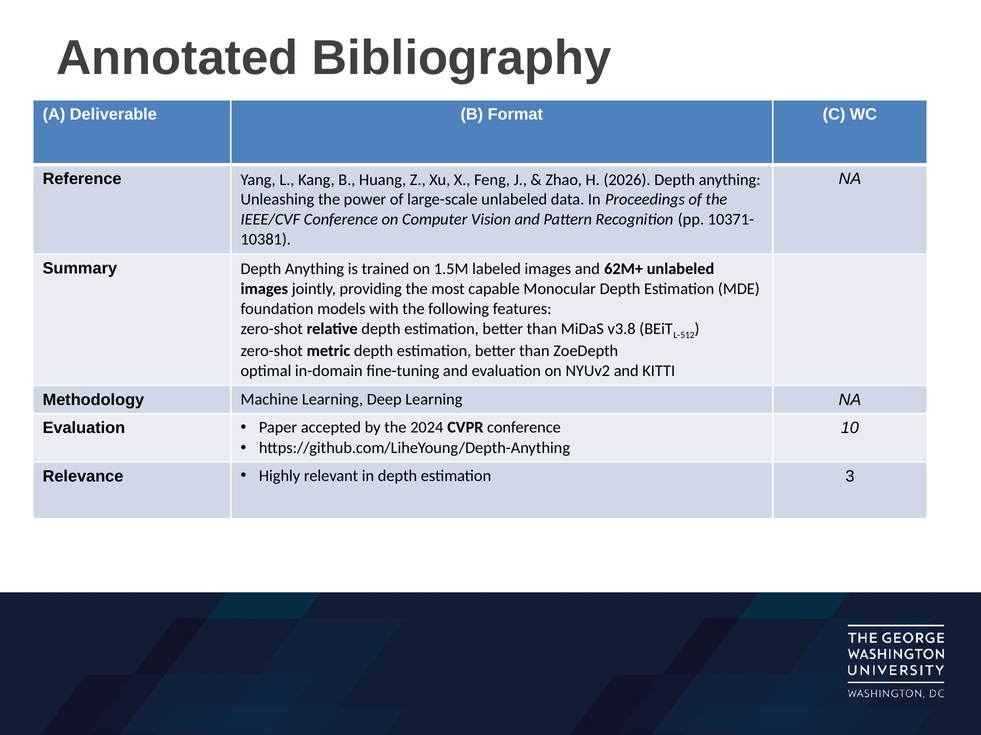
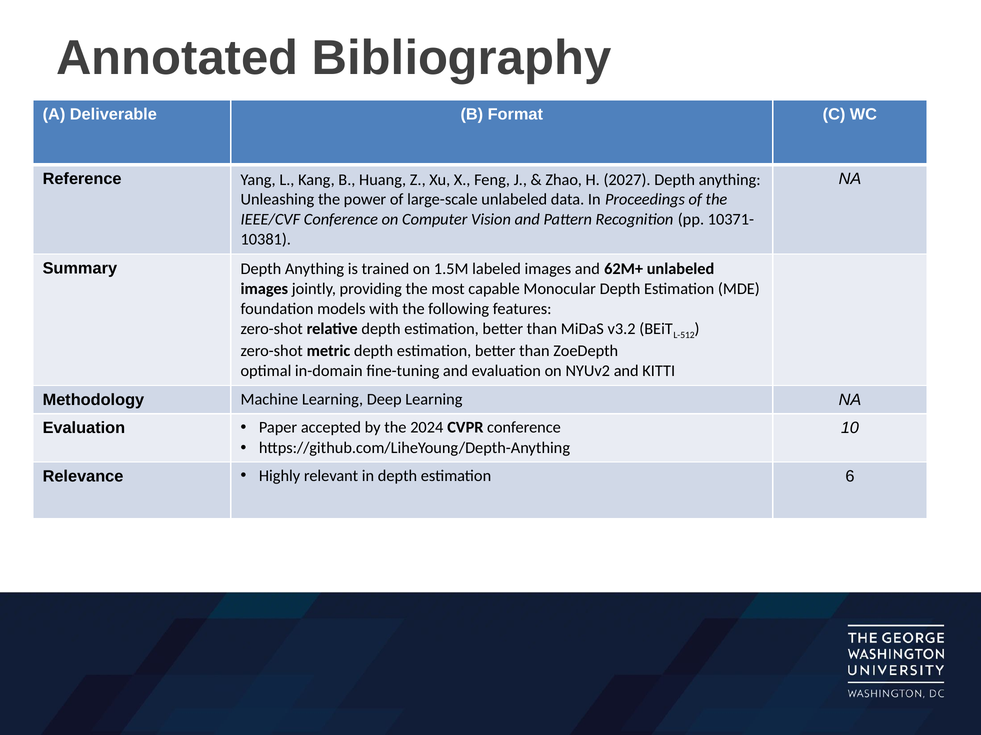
2026: 2026 -> 2027
v3.8: v3.8 -> v3.2
3: 3 -> 6
